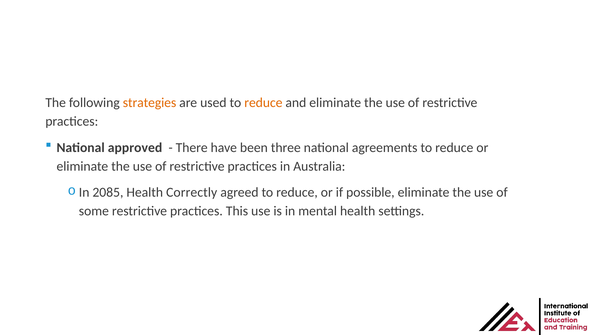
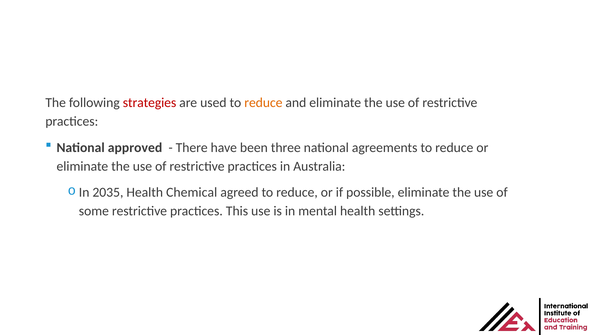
strategies colour: orange -> red
2085: 2085 -> 2035
Correctly: Correctly -> Chemical
